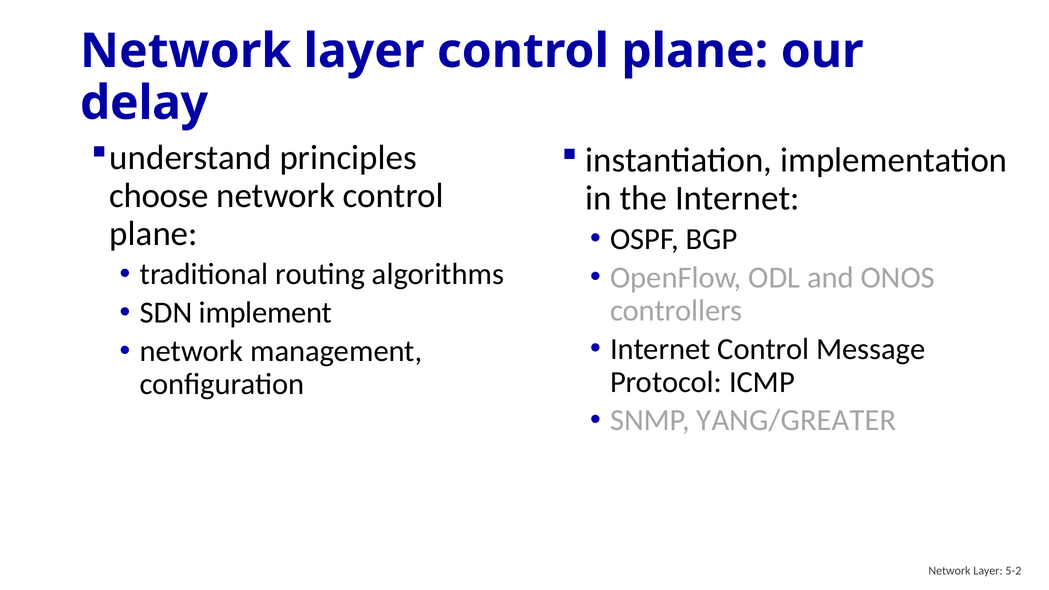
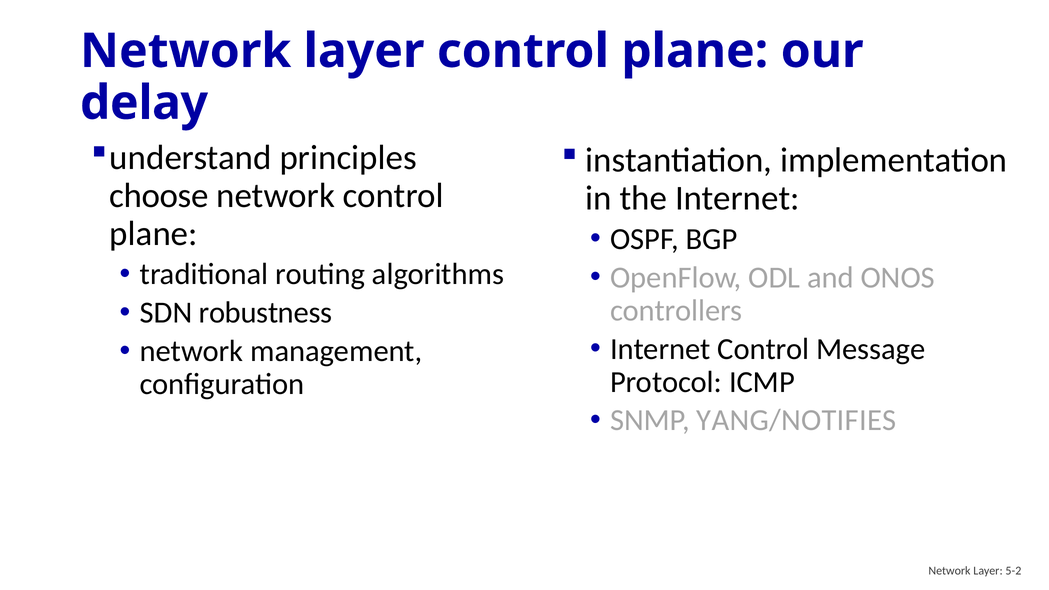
implement: implement -> robustness
YANG/GREATER: YANG/GREATER -> YANG/NOTIFIES
